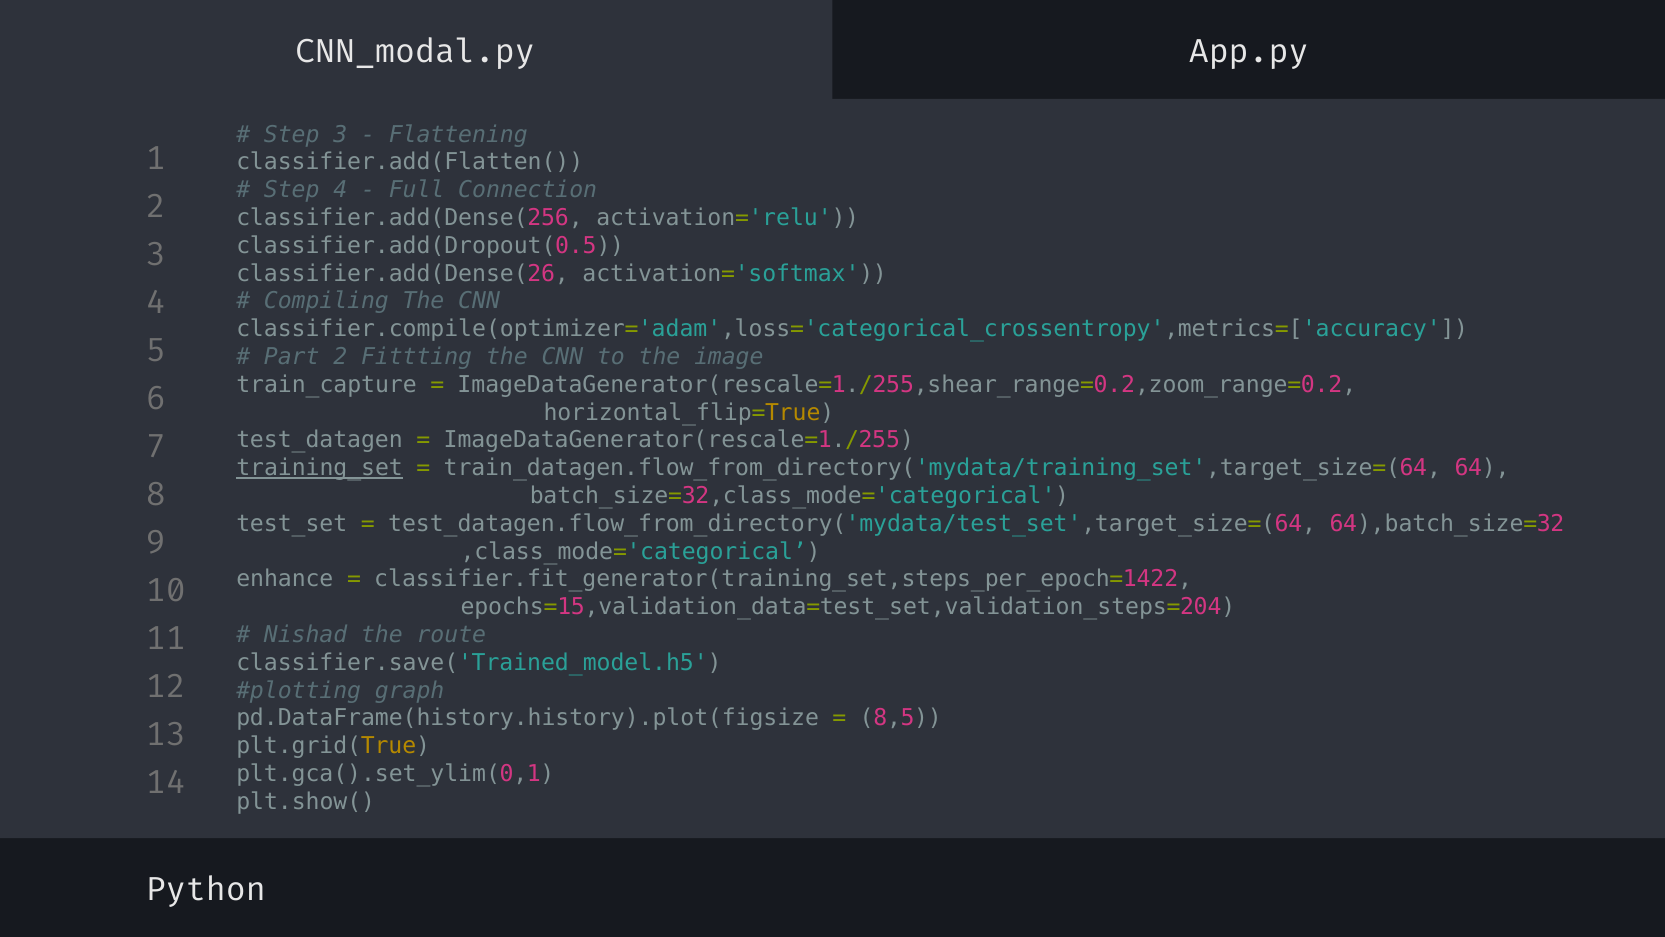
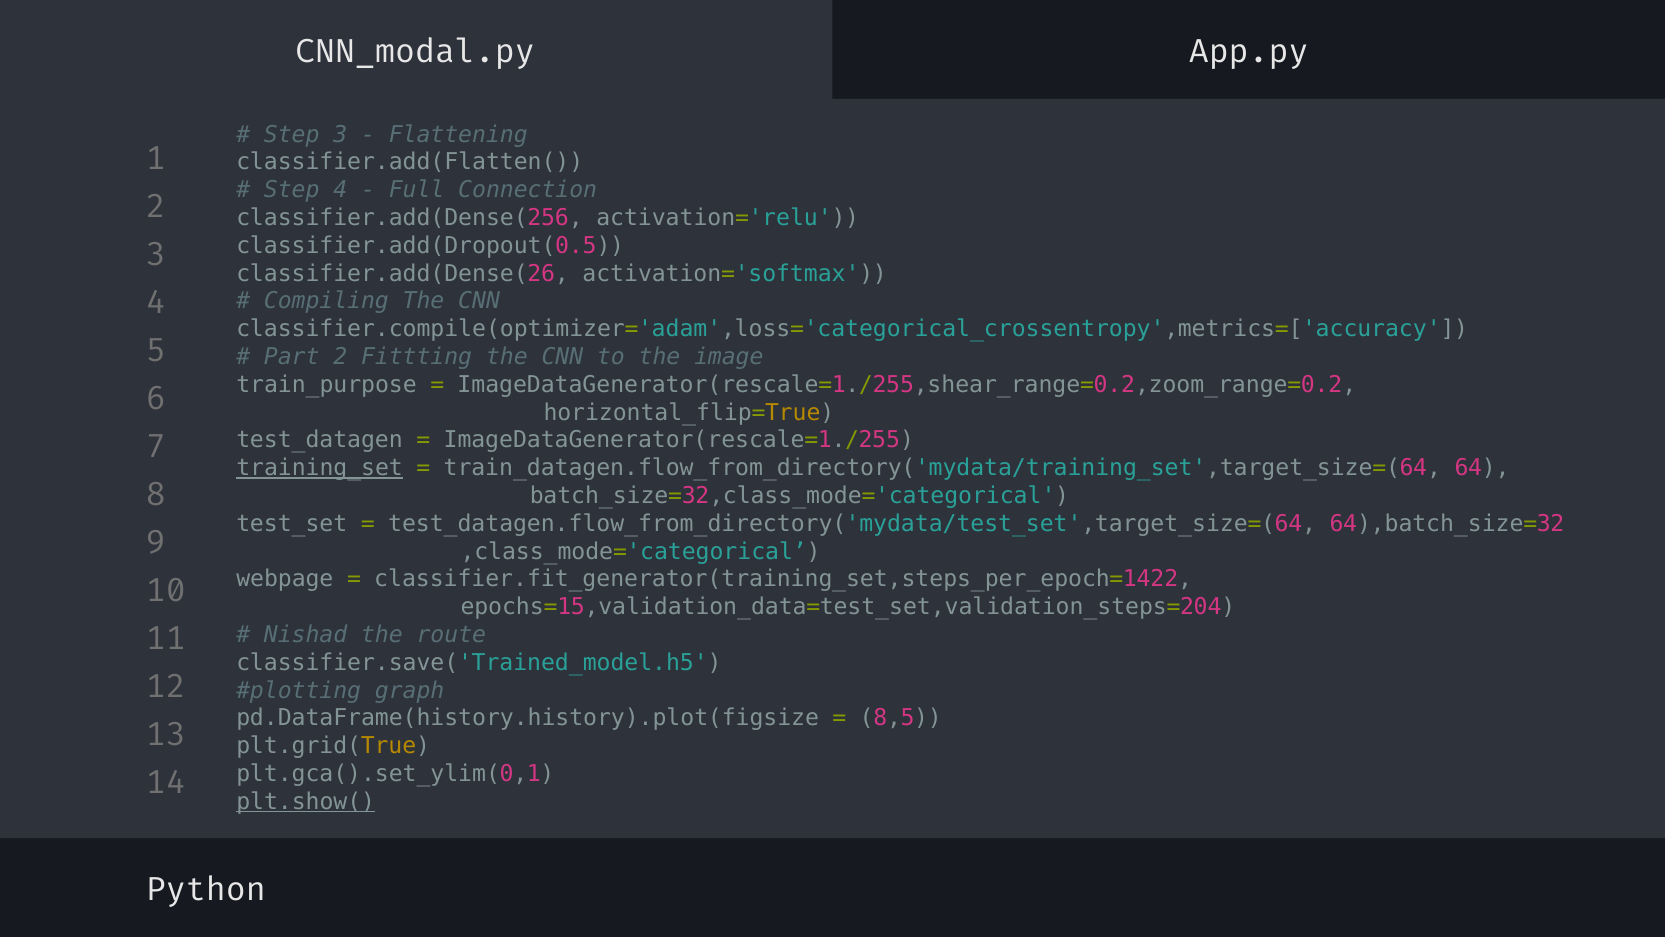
train_capture: train_capture -> train_purpose
enhance: enhance -> webpage
plt.show( underline: none -> present
